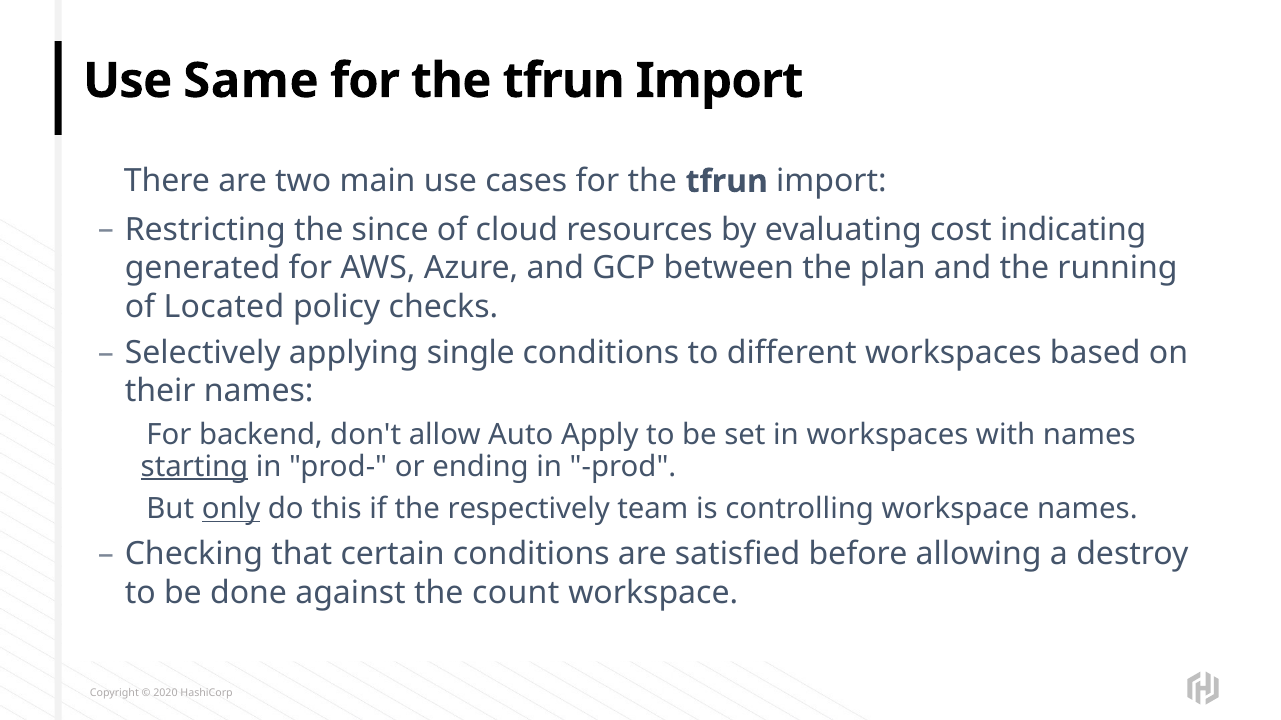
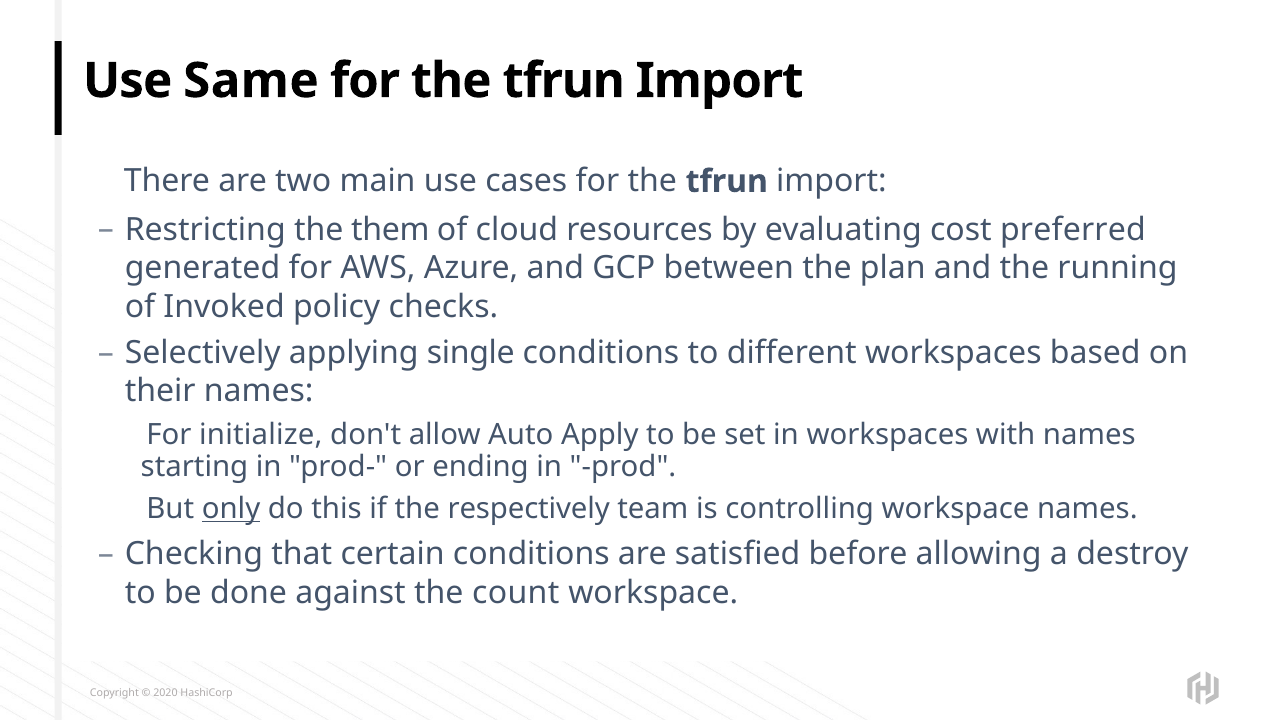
since: since -> them
indicating: indicating -> preferred
Located: Located -> Invoked
backend: backend -> initialize
starting underline: present -> none
